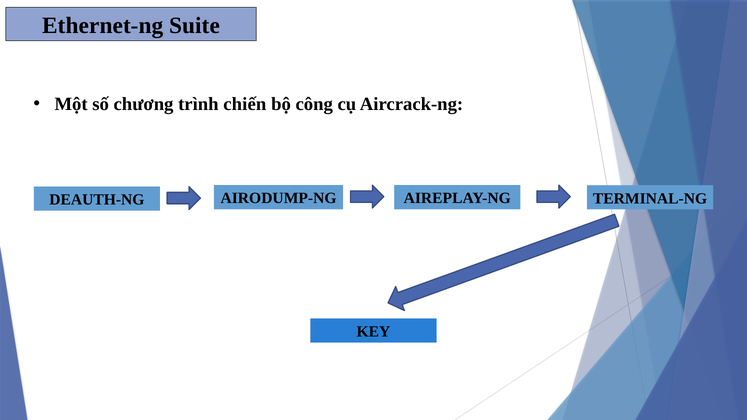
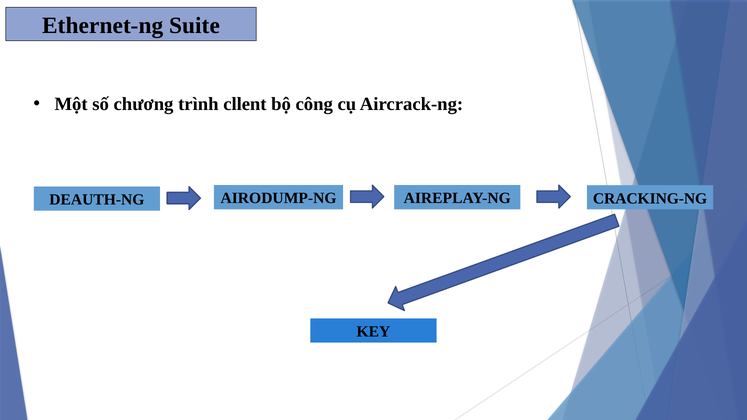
chiến: chiến -> cllent
TERMINAL-NG: TERMINAL-NG -> CRACKING-NG
